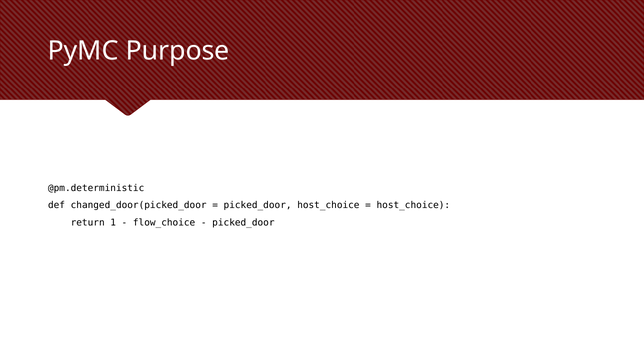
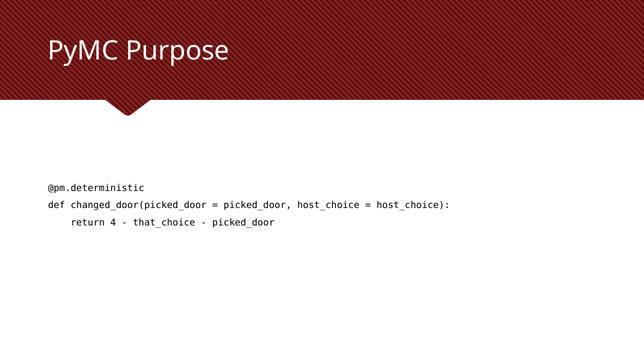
1: 1 -> 4
flow_choice: flow_choice -> that_choice
